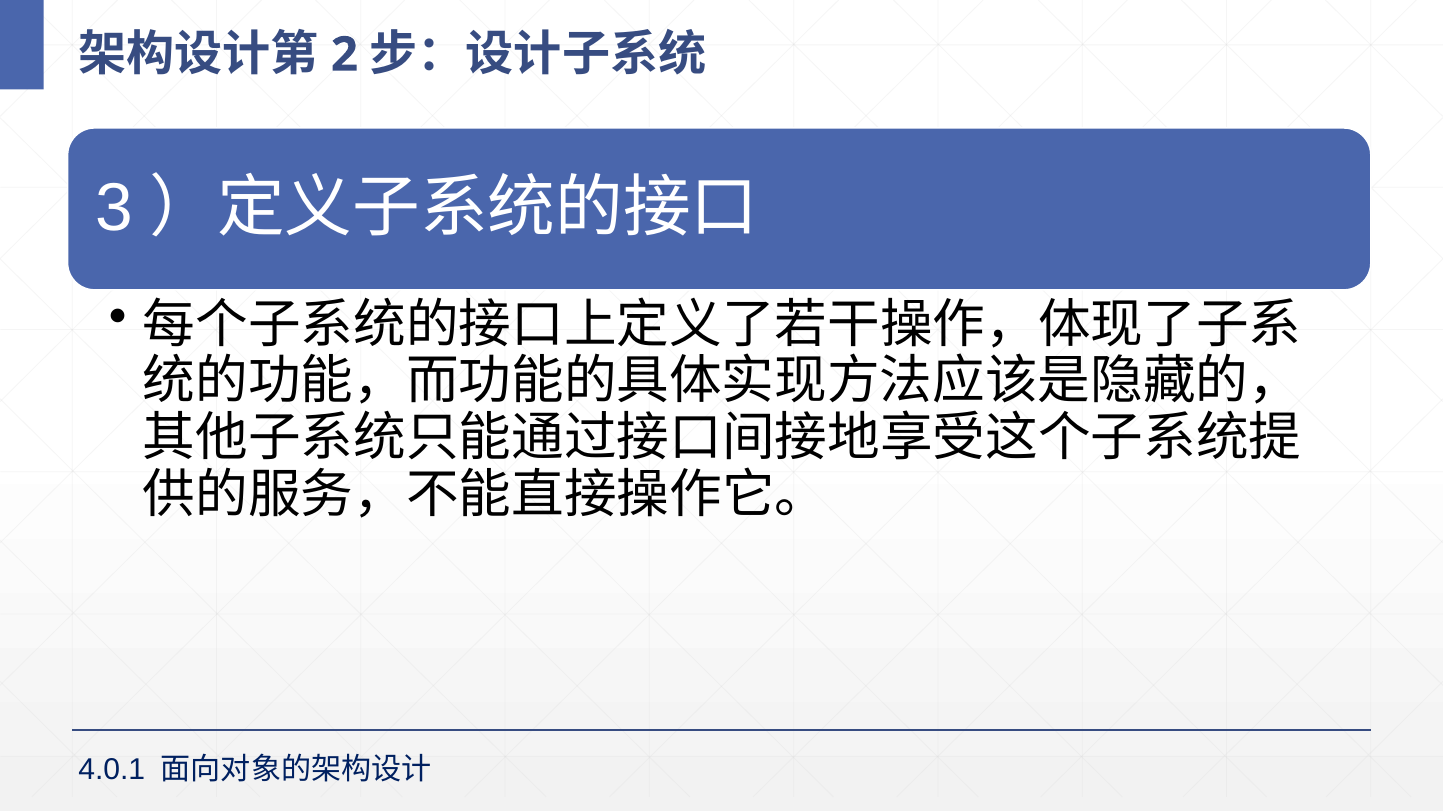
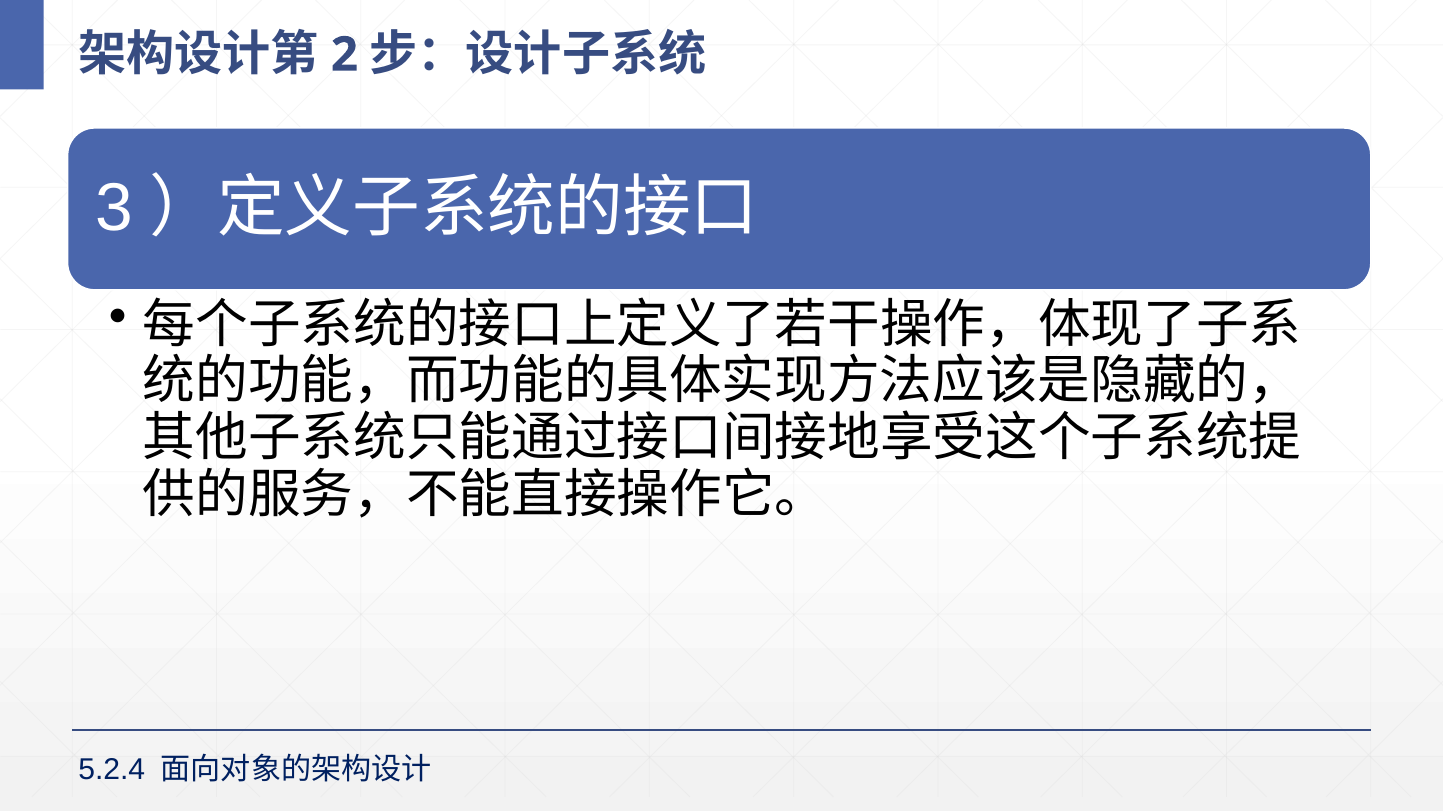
4.0.1: 4.0.1 -> 5.2.4
